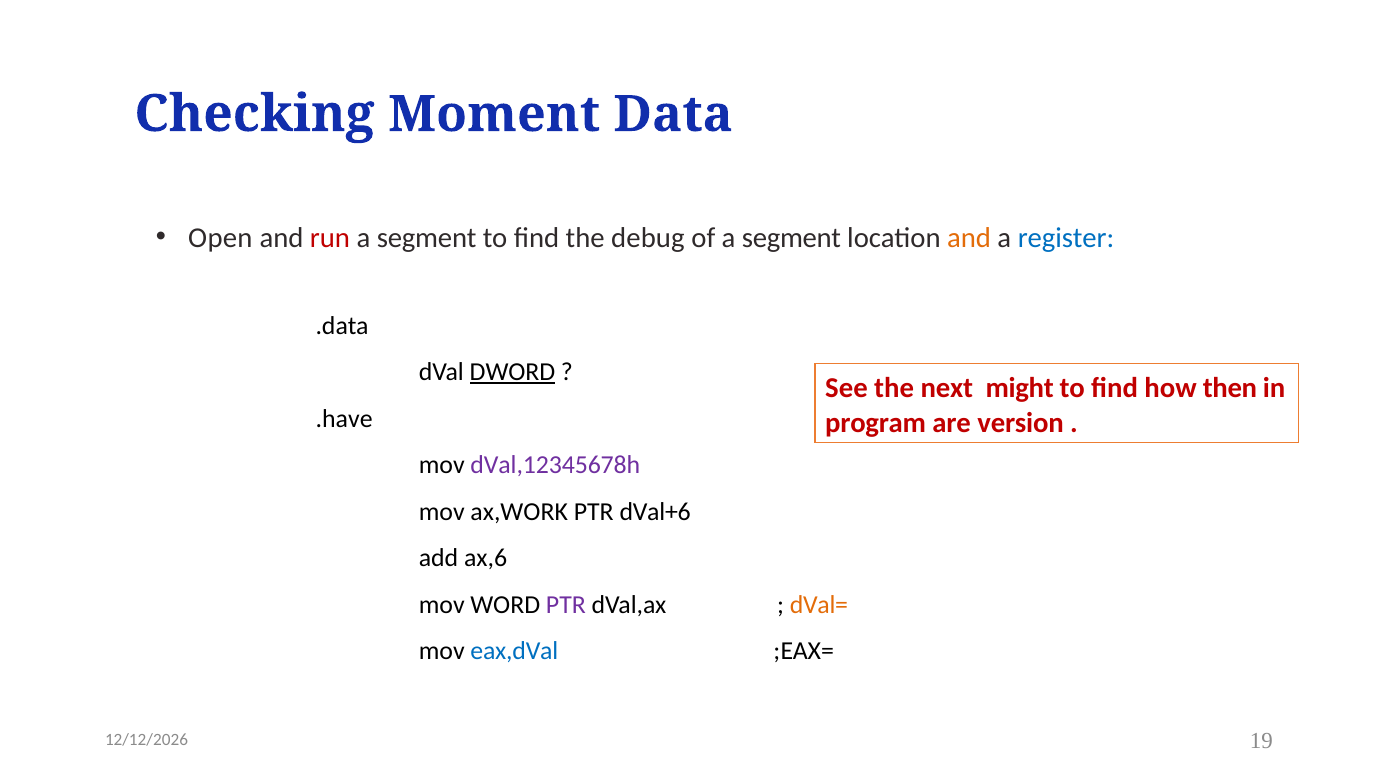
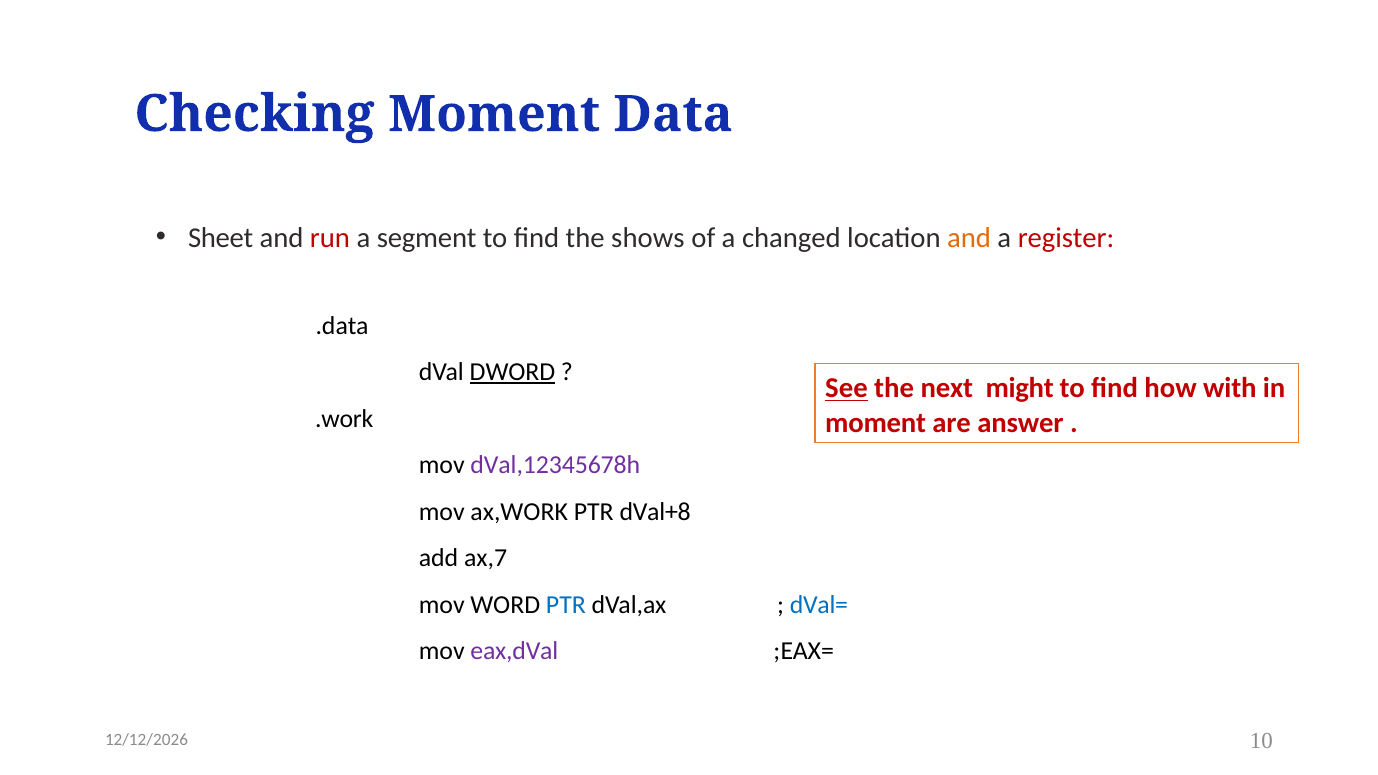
Open: Open -> Sheet
debug: debug -> shows
of a segment: segment -> changed
register colour: blue -> red
See underline: none -> present
then: then -> with
.have: .have -> .work
program at (876, 423): program -> moment
version: version -> answer
dVal+6: dVal+6 -> dVal+8
ax,6: ax,6 -> ax,7
PTR at (566, 605) colour: purple -> blue
dVal= colour: orange -> blue
eax,dVal colour: blue -> purple
19: 19 -> 10
